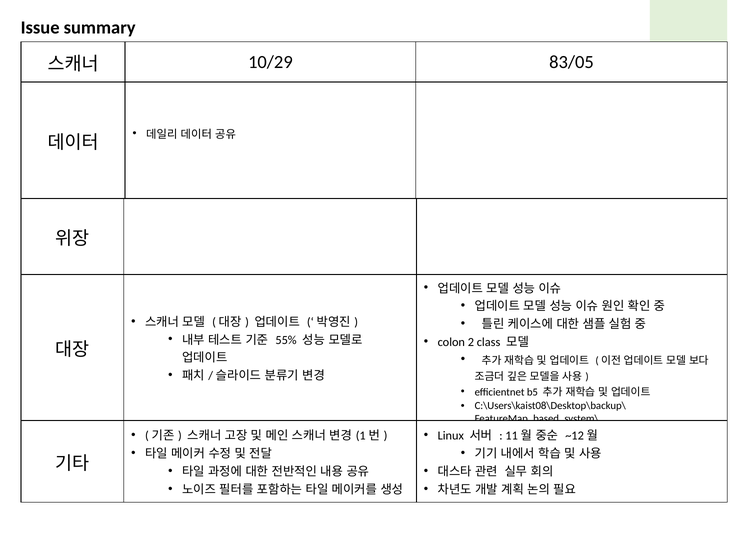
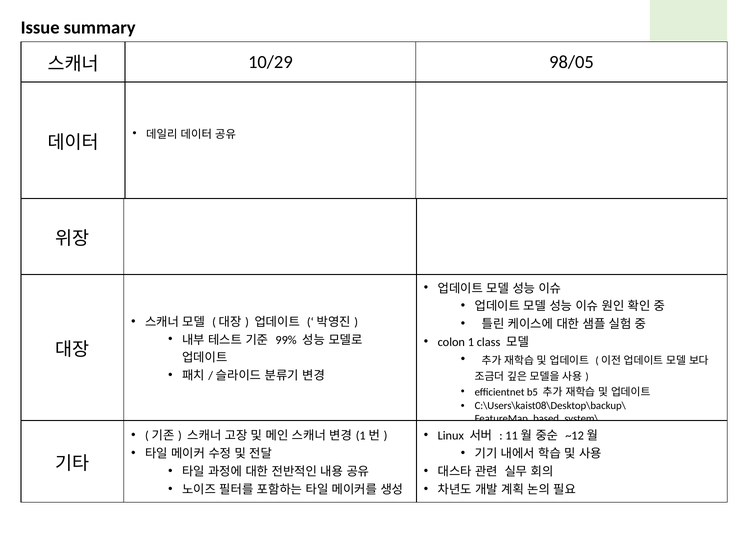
83/05: 83/05 -> 98/05
55%: 55% -> 99%
2: 2 -> 1
